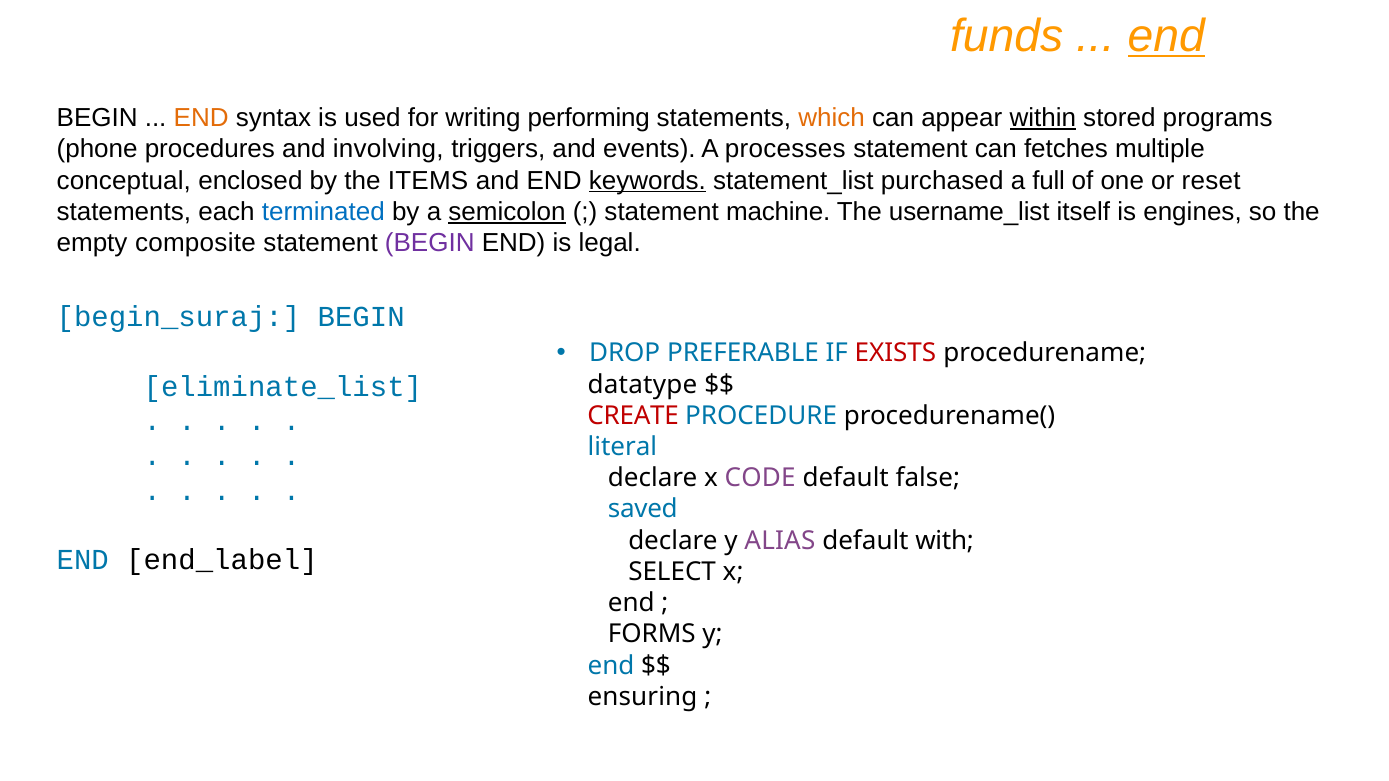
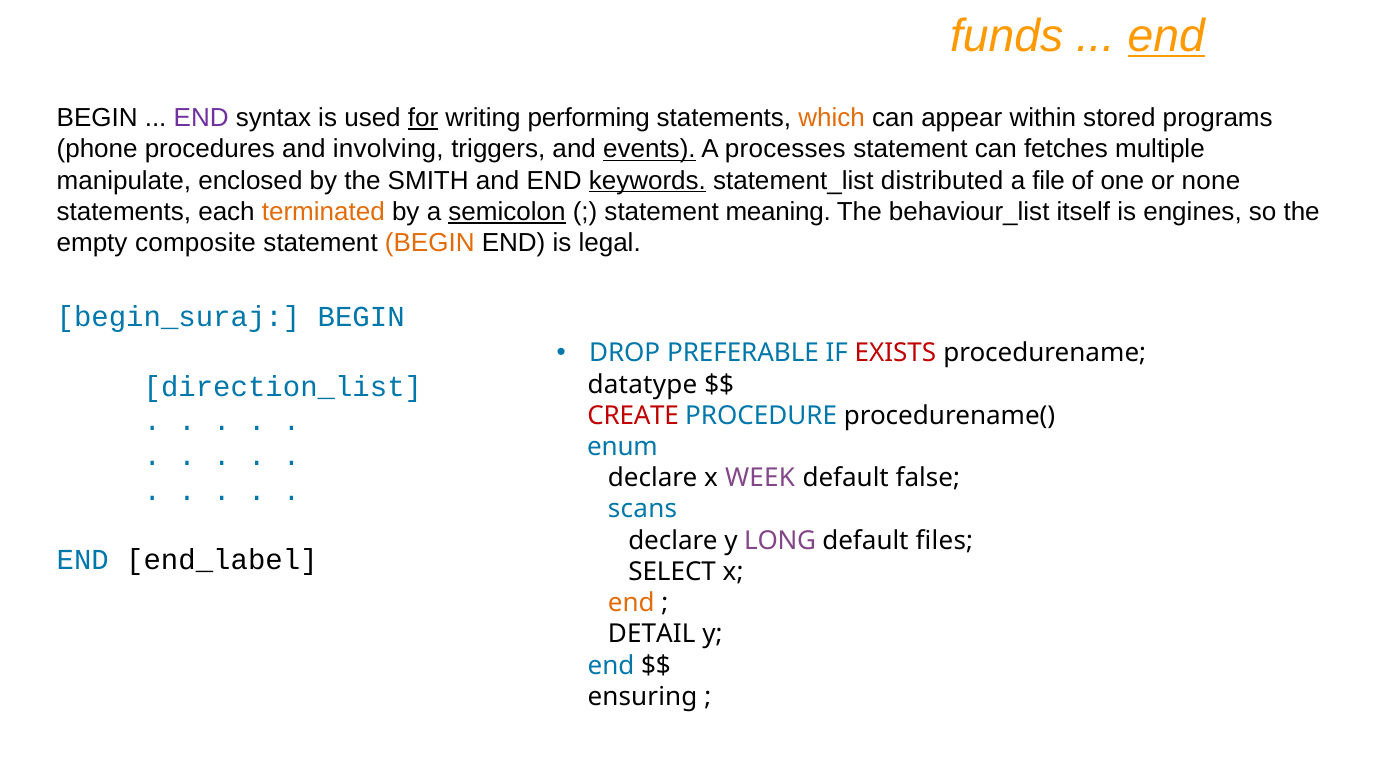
END at (201, 118) colour: orange -> purple
for underline: none -> present
within underline: present -> none
events underline: none -> present
conceptual: conceptual -> manipulate
ITEMS: ITEMS -> SMITH
purchased: purchased -> distributed
full: full -> file
reset: reset -> none
terminated colour: blue -> orange
machine: machine -> meaning
username_list: username_list -> behaviour_list
BEGIN at (430, 243) colour: purple -> orange
eliminate_list: eliminate_list -> direction_list
literal: literal -> enum
CODE: CODE -> WEEK
saved: saved -> scans
ALIAS: ALIAS -> LONG
with: with -> files
end at (631, 603) colour: black -> orange
FORMS: FORMS -> DETAIL
